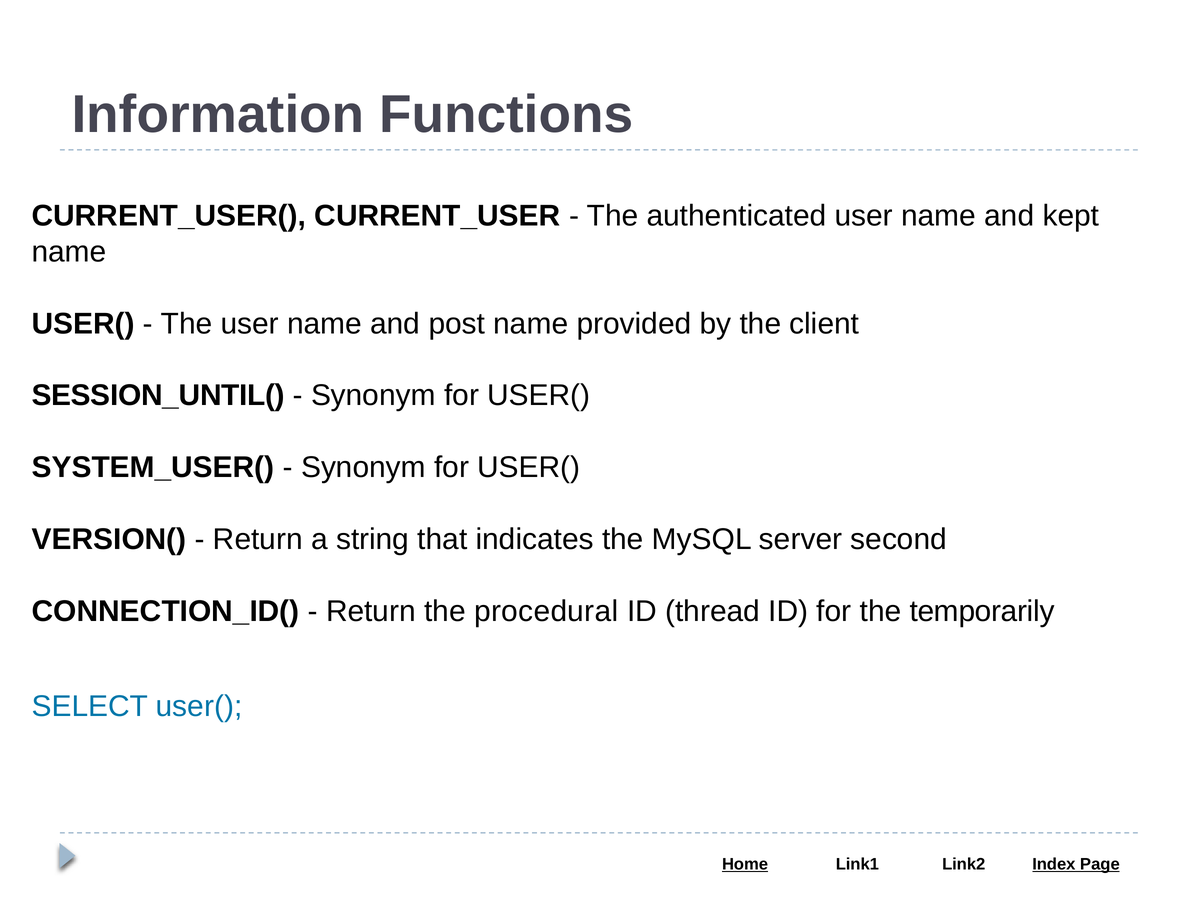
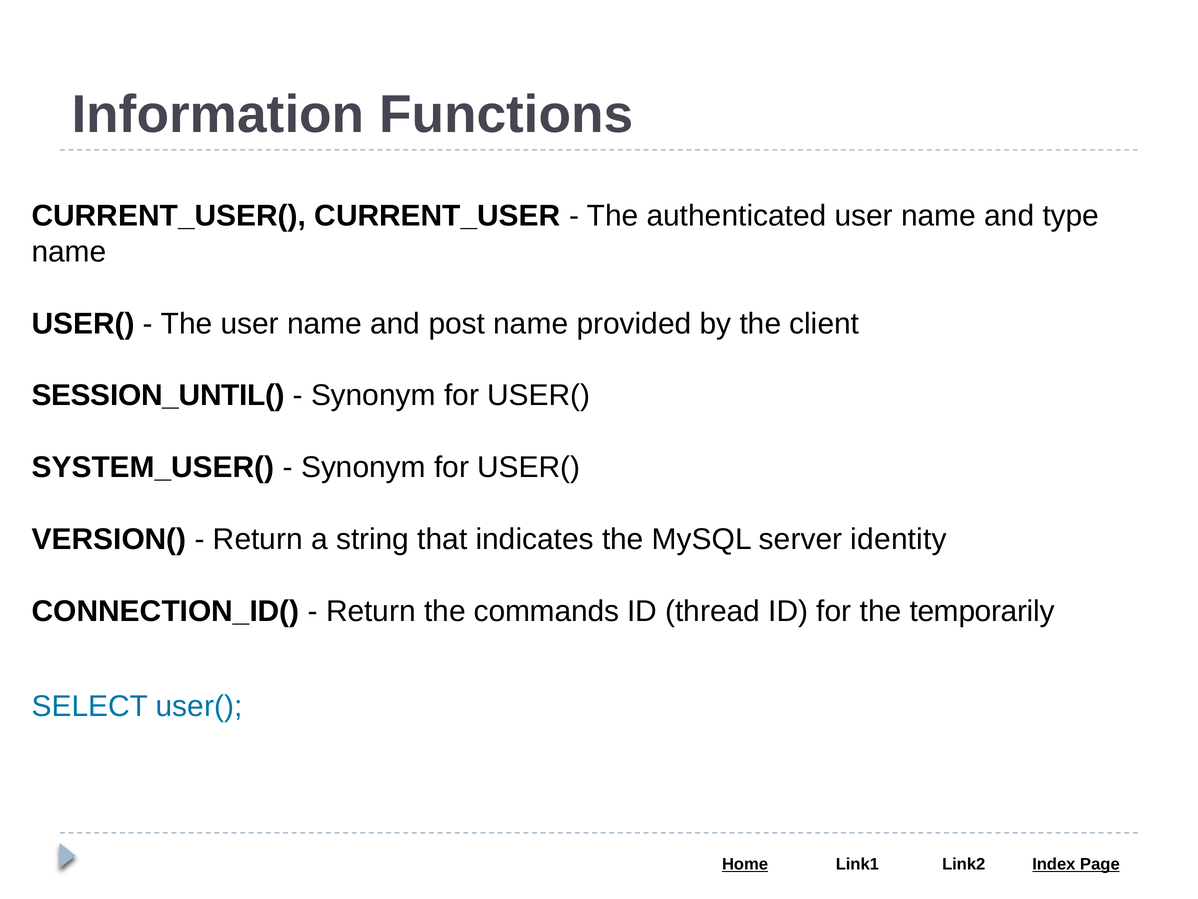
kept: kept -> type
second: second -> identity
procedural: procedural -> commands
